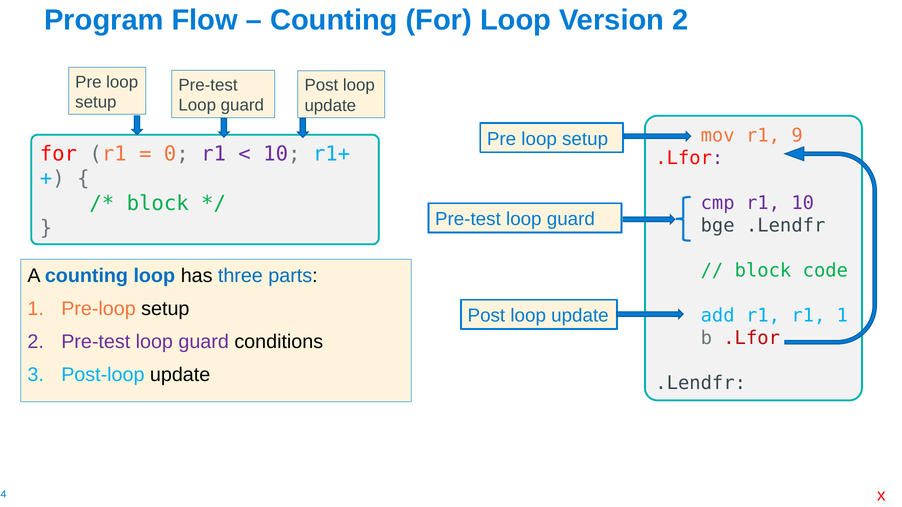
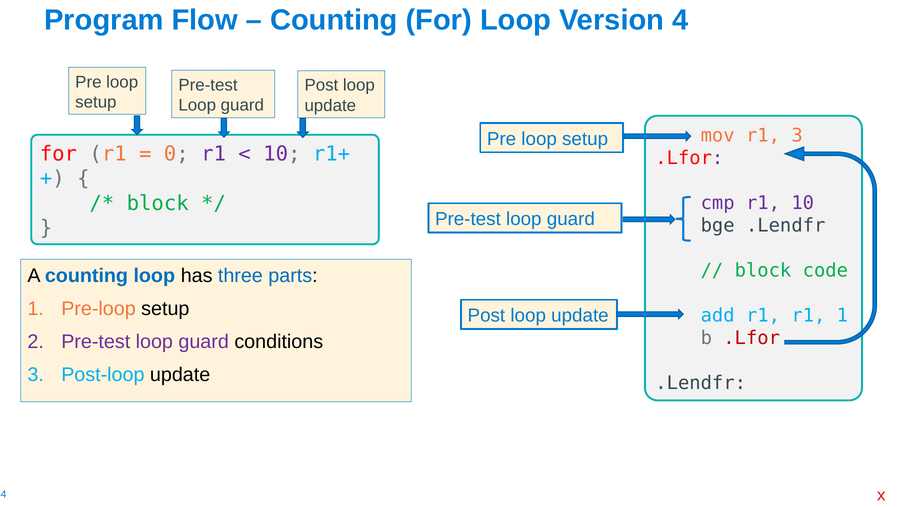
Version 2: 2 -> 4
r1 9: 9 -> 3
